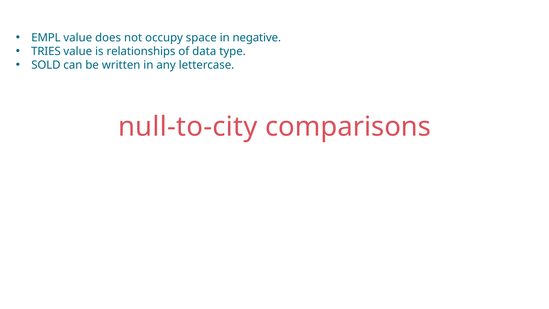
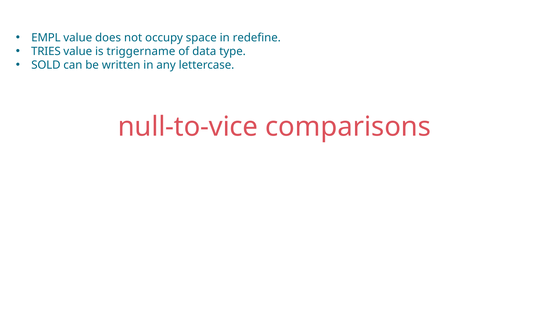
negative: negative -> redefine
relationships: relationships -> triggername
null-to-city: null-to-city -> null-to-vice
